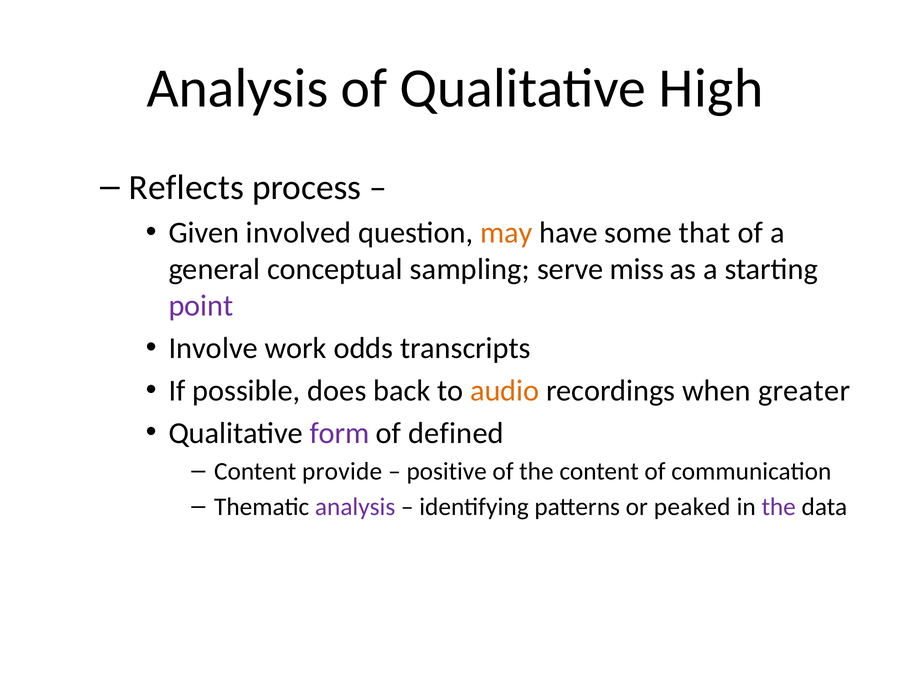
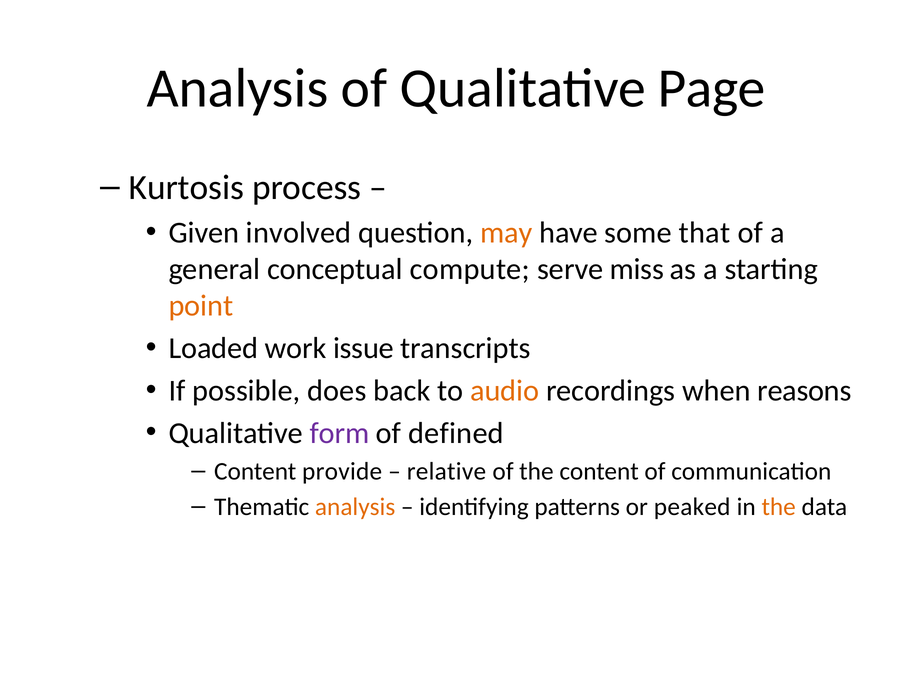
High: High -> Page
Reflects: Reflects -> Kurtosis
sampling: sampling -> compute
point colour: purple -> orange
Involve: Involve -> Loaded
odds: odds -> issue
greater: greater -> reasons
positive: positive -> relative
analysis at (355, 507) colour: purple -> orange
the at (779, 507) colour: purple -> orange
